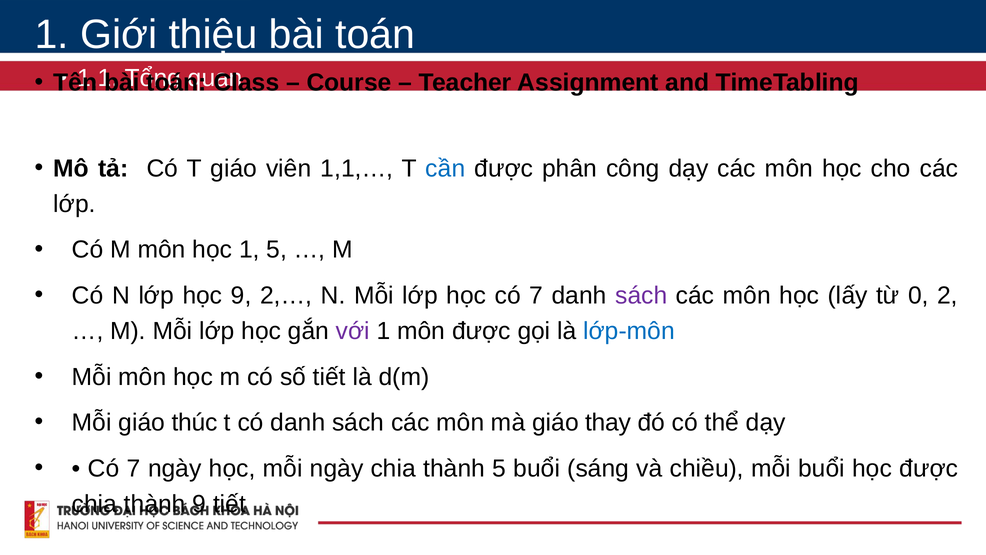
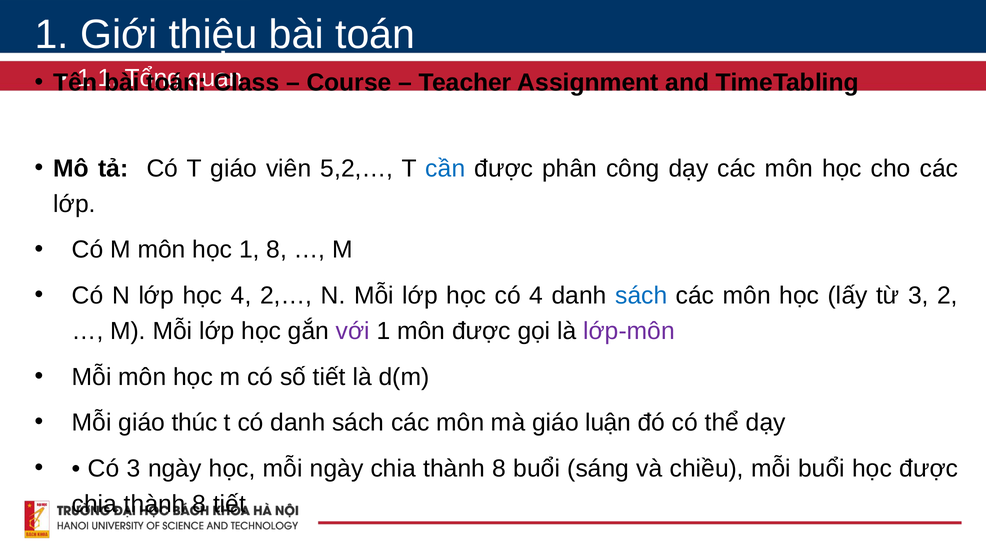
1,1,…: 1,1,… -> 5,2,…
1 5: 5 -> 8
học 9: 9 -> 4
học có 7: 7 -> 4
sách at (641, 295) colour: purple -> blue
từ 0: 0 -> 3
lớp-môn colour: blue -> purple
thay: thay -> luận
7 at (134, 468): 7 -> 3
ngày chia thành 5: 5 -> 8
9 at (199, 504): 9 -> 8
